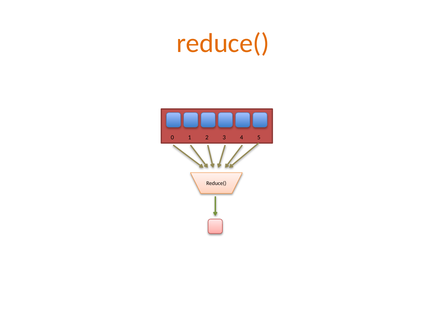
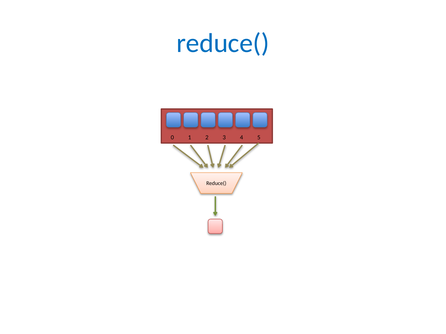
reduce( at (223, 43) colour: orange -> blue
